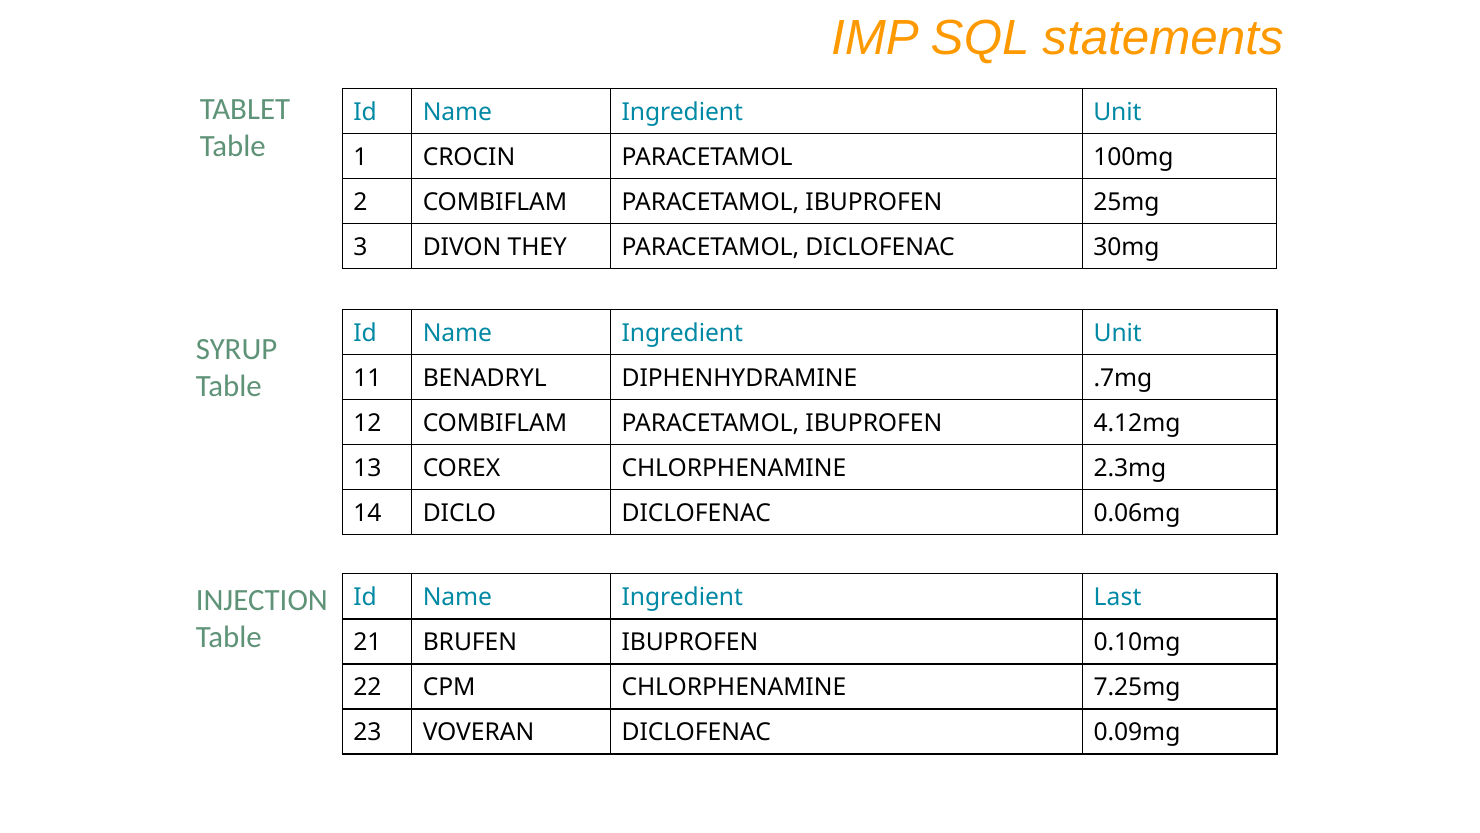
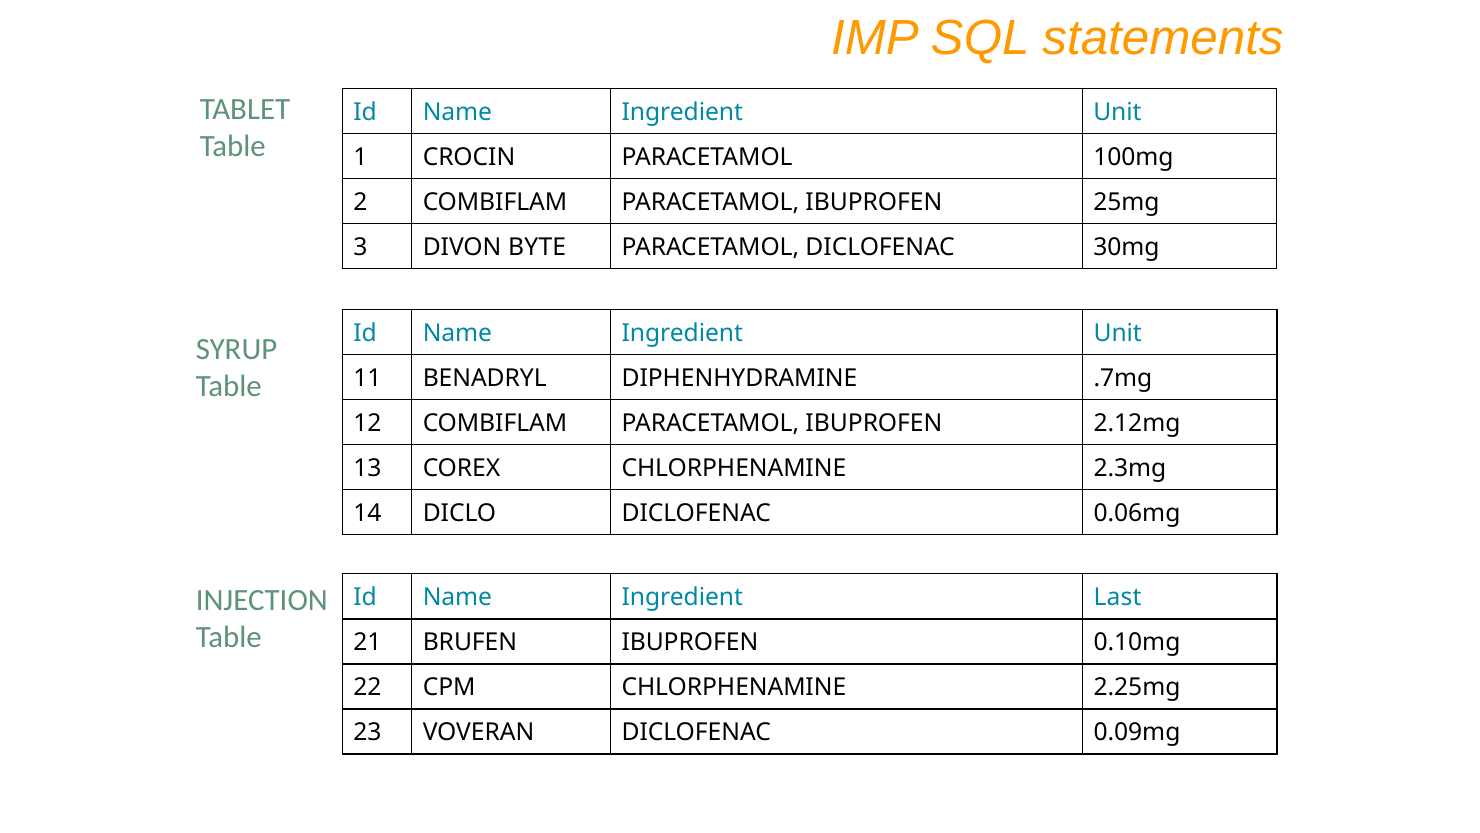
THEY: THEY -> BYTE
4.12mg: 4.12mg -> 2.12mg
7.25mg: 7.25mg -> 2.25mg
